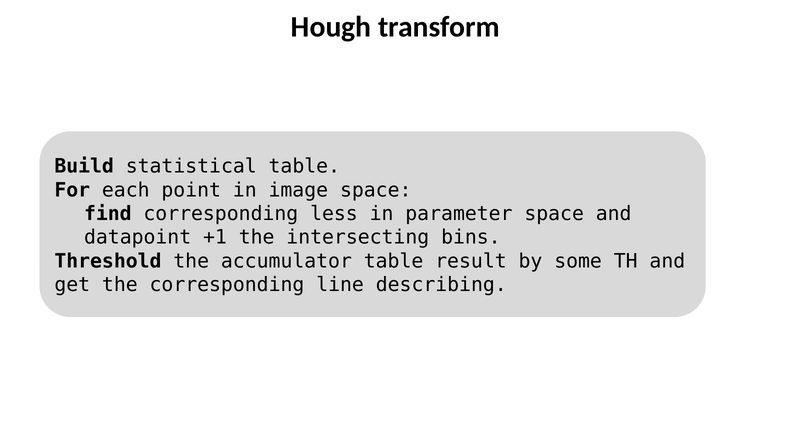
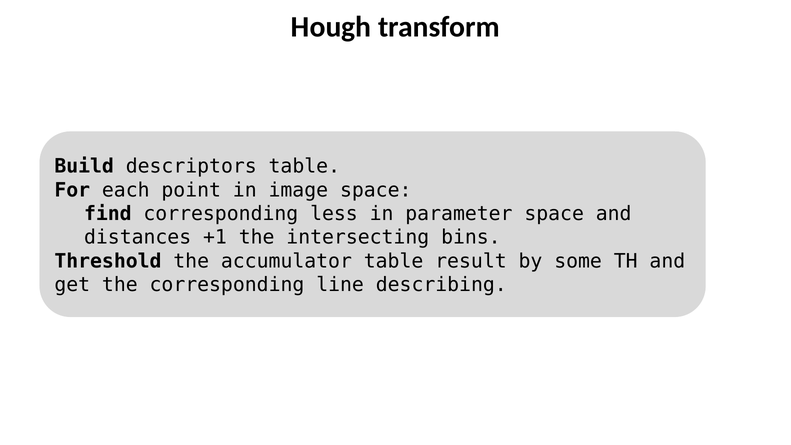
statistical: statistical -> descriptors
datapoint: datapoint -> distances
